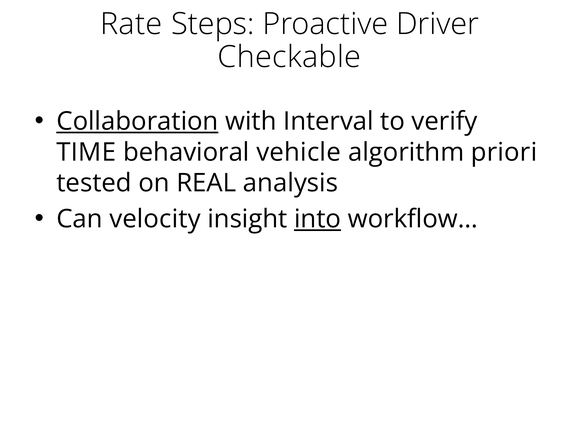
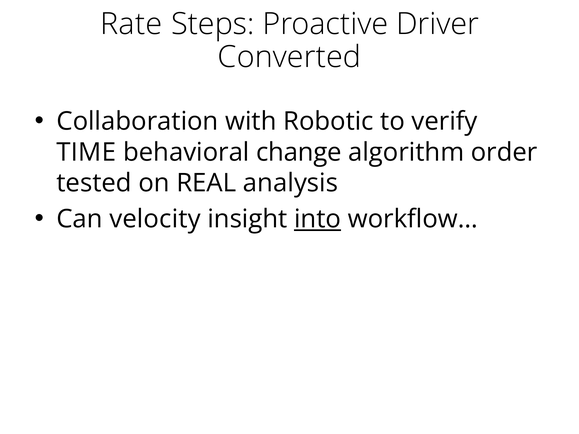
Checkable: Checkable -> Converted
Collaboration underline: present -> none
Interval: Interval -> Robotic
vehicle: vehicle -> change
priori: priori -> order
